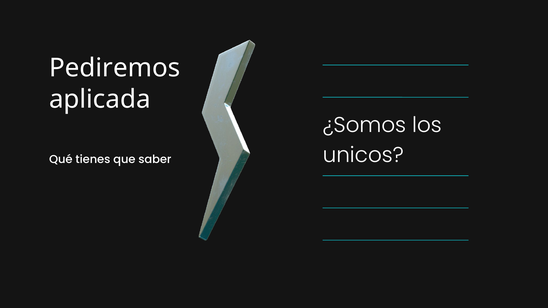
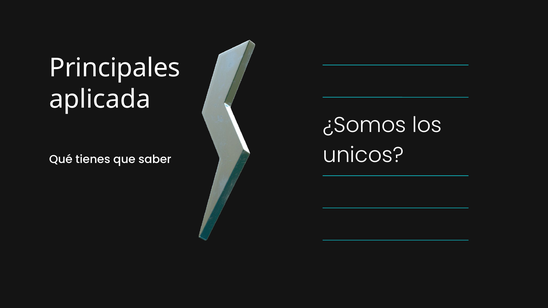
Pediremos: Pediremos -> Principales
